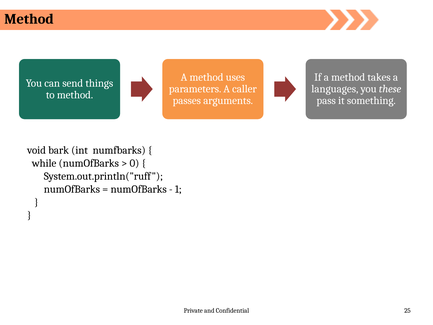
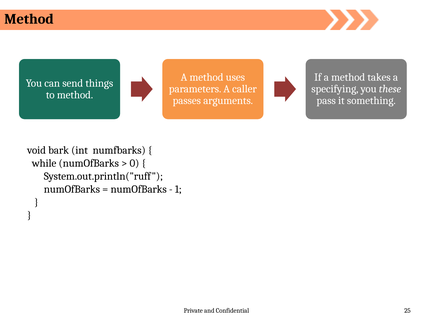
languages: languages -> specifying
